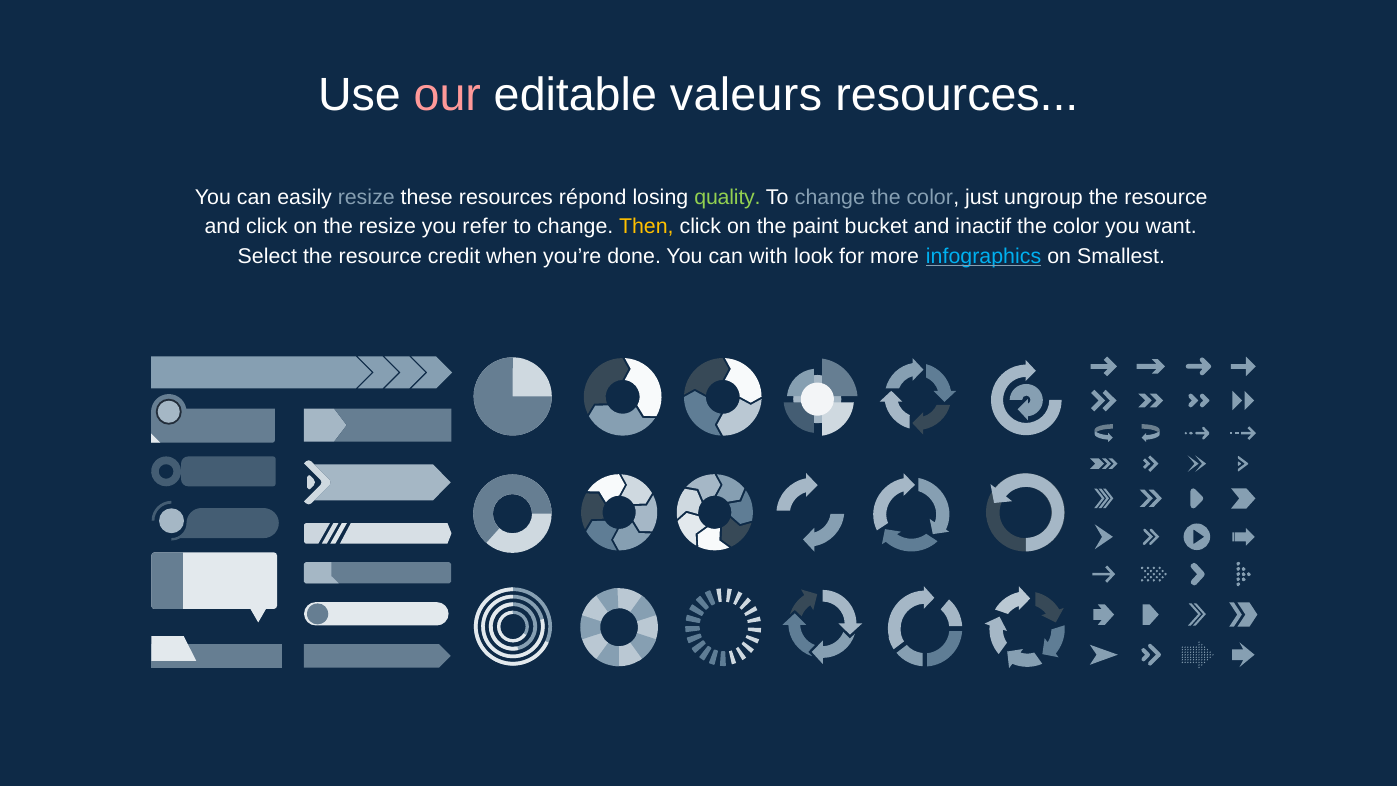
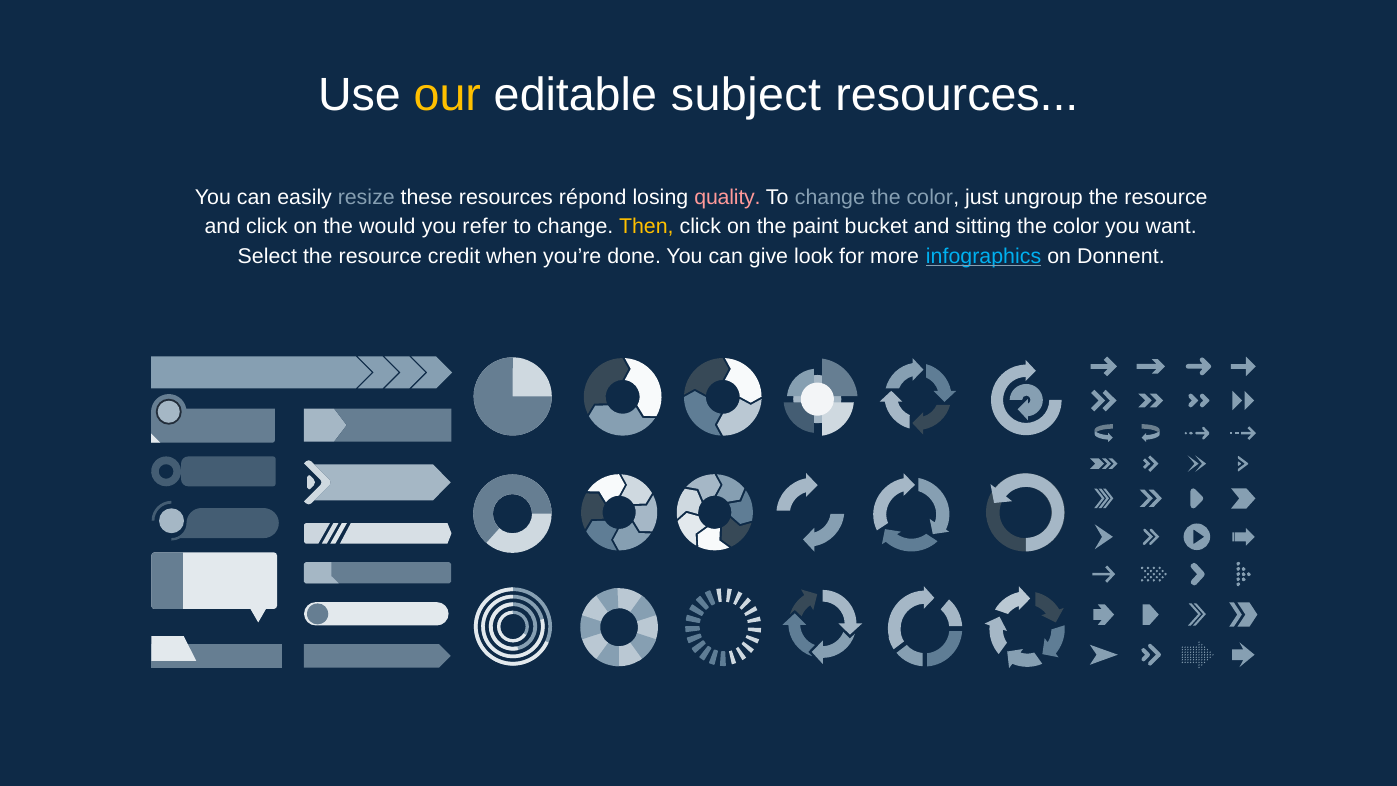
our colour: pink -> yellow
valeurs: valeurs -> subject
quality colour: light green -> pink
the resize: resize -> would
inactif: inactif -> sitting
with: with -> give
Smallest: Smallest -> Donnent
